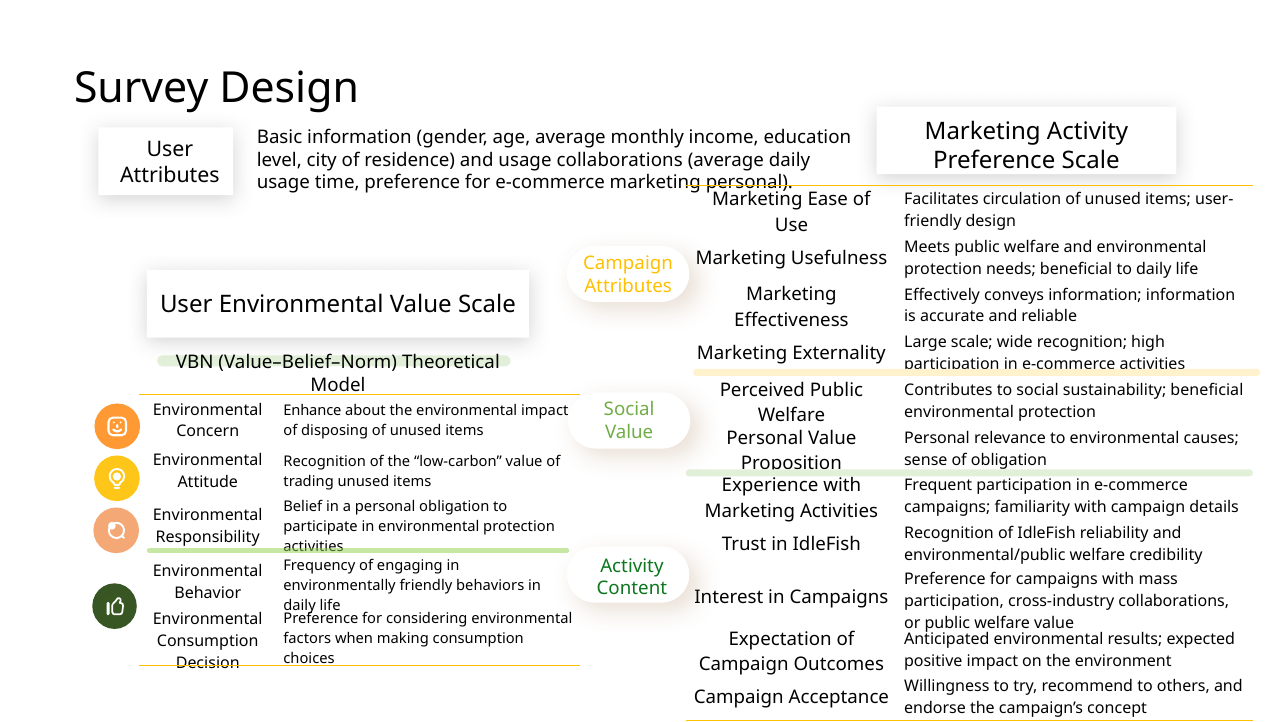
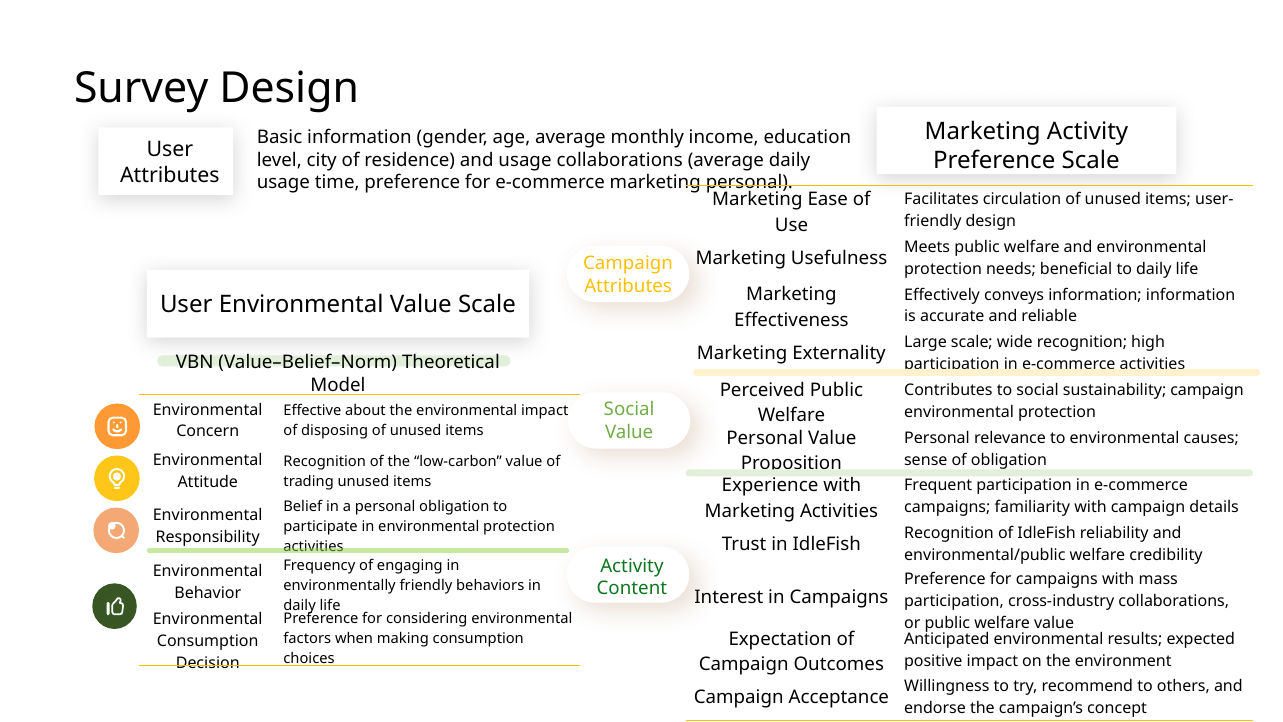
sustainability beneficial: beneficial -> campaign
Enhance: Enhance -> Effective
